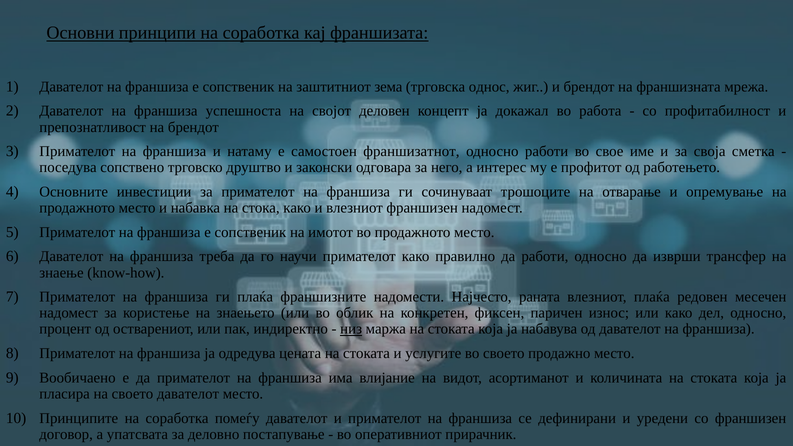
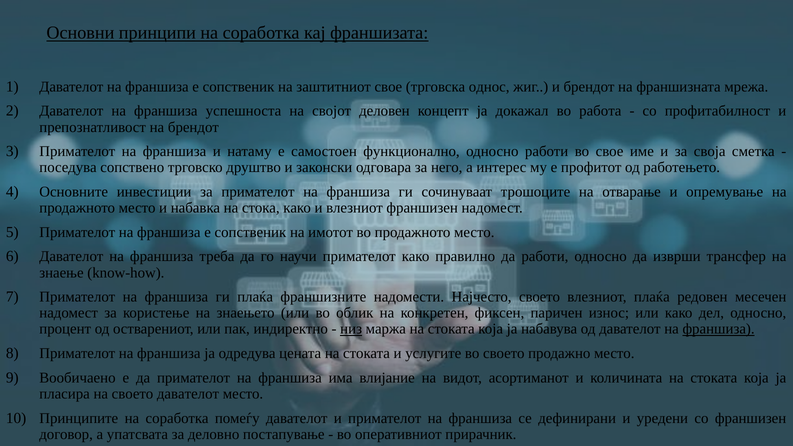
заштитниот зема: зема -> свое
франшизатнот: франшизатнот -> функционално
Најчесто раната: раната -> своето
франшиза at (719, 329) underline: none -> present
